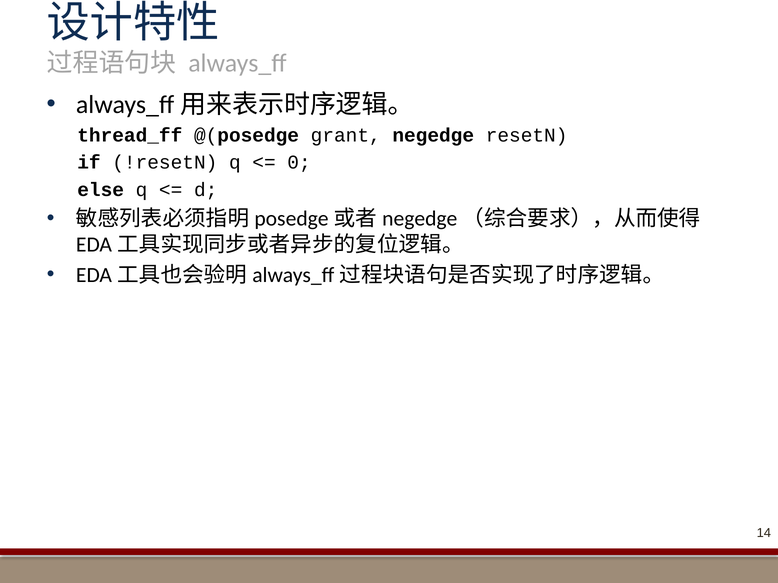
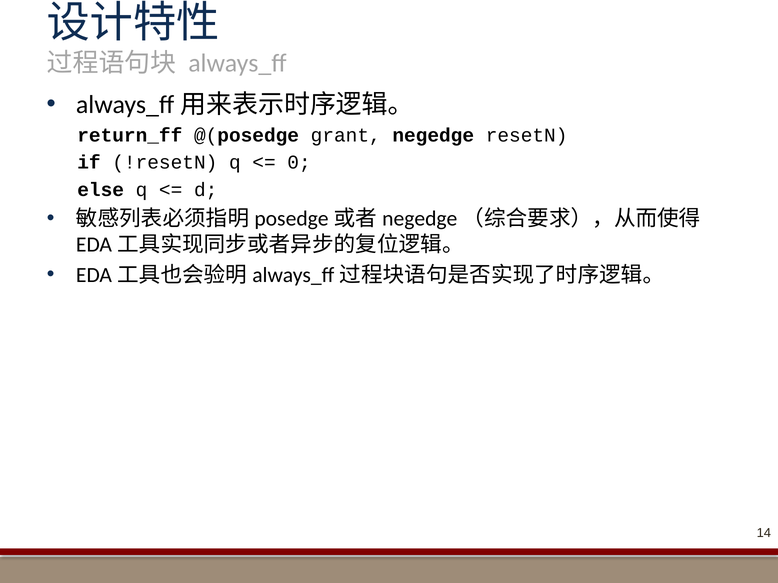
thread_ff: thread_ff -> return_ff
